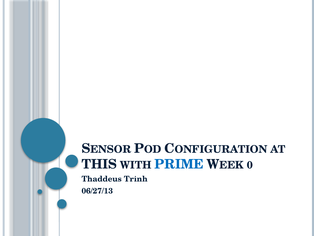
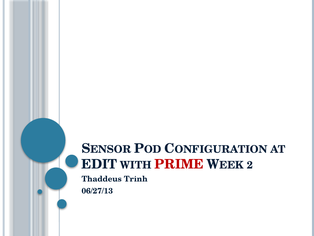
THIS: THIS -> EDIT
PRIME colour: blue -> red
0: 0 -> 2
